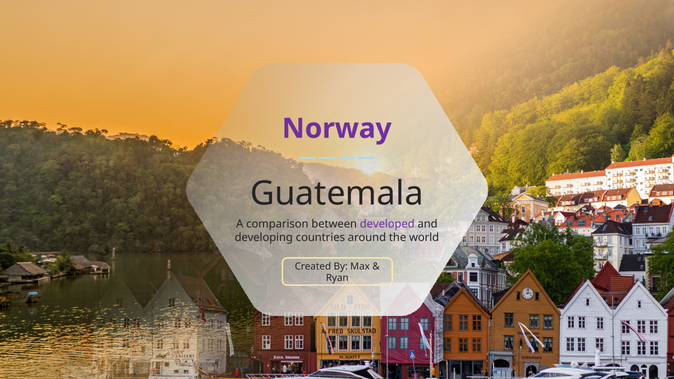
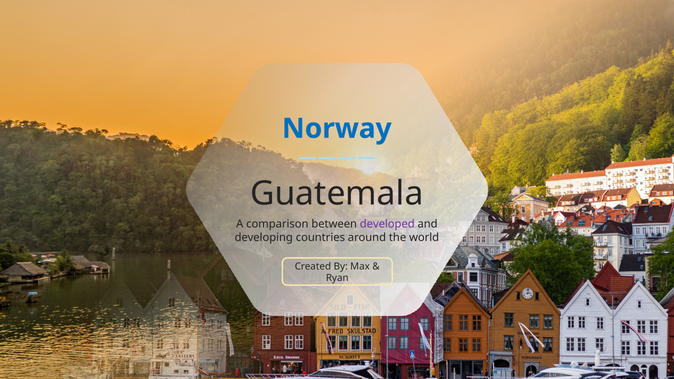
Norway colour: purple -> blue
